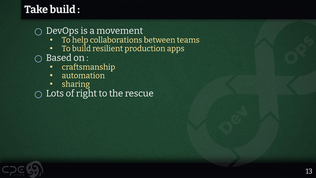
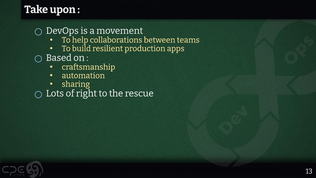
Take build: build -> upon
